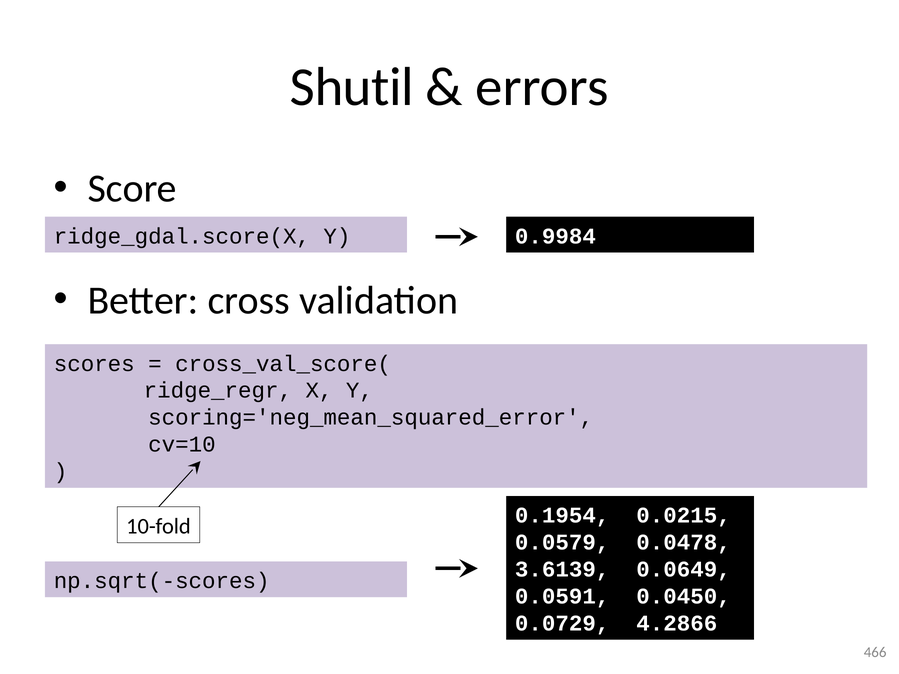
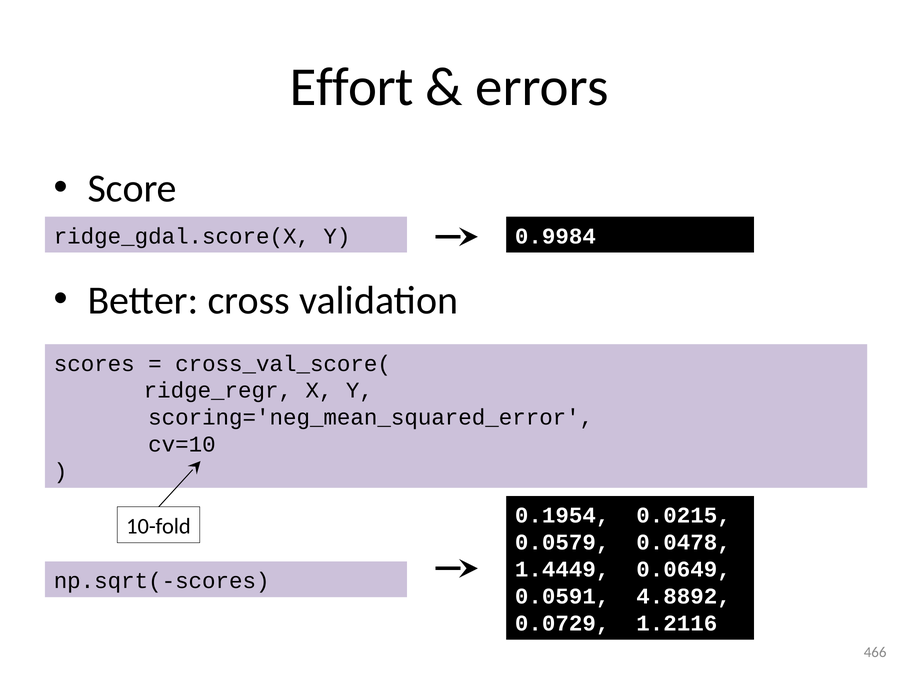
Shutil: Shutil -> Effort
3.6139: 3.6139 -> 1.4449
0.0450: 0.0450 -> 4.8892
4.2866: 4.2866 -> 1.2116
